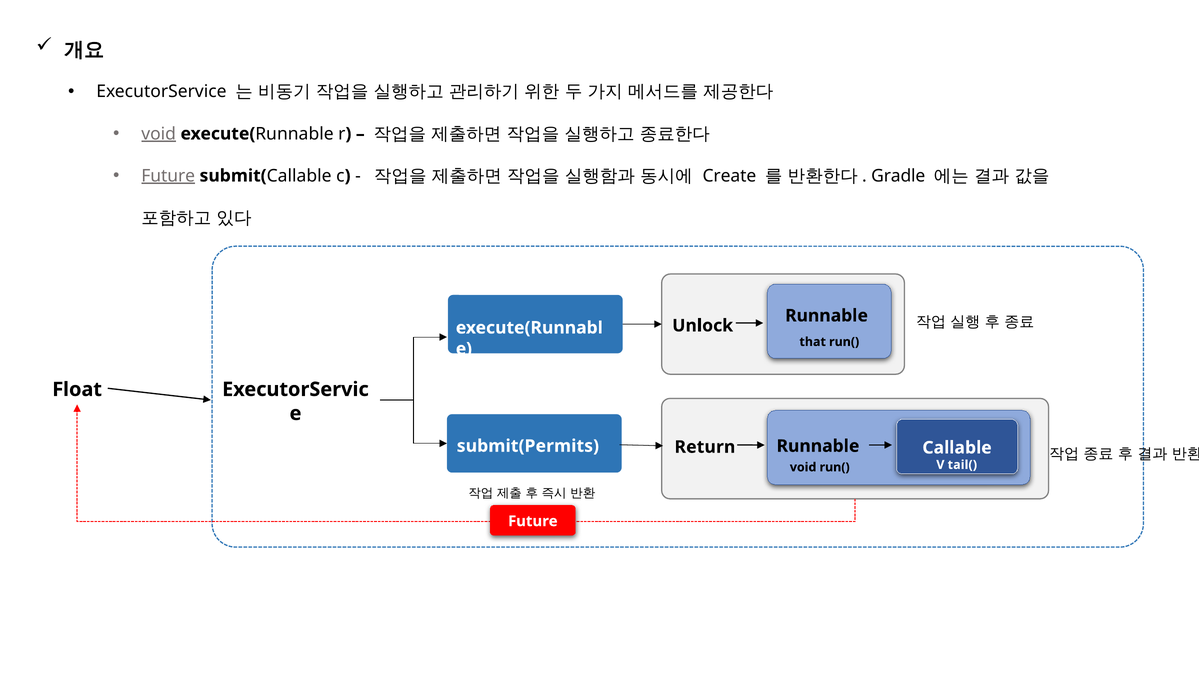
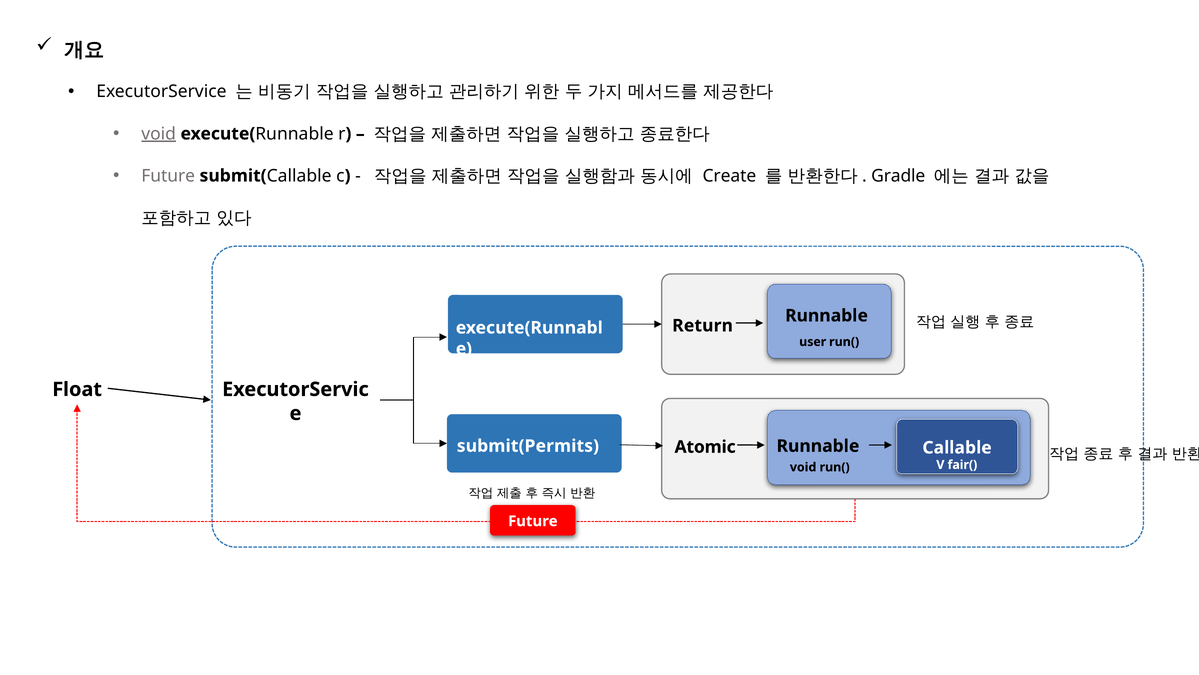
Future at (168, 176) underline: present -> none
Unlock: Unlock -> Return
that: that -> user
Return: Return -> Atomic
tail(: tail( -> fair(
